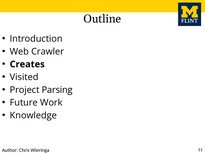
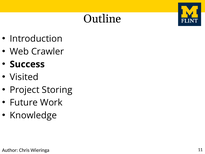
Creates: Creates -> Success
Parsing: Parsing -> Storing
